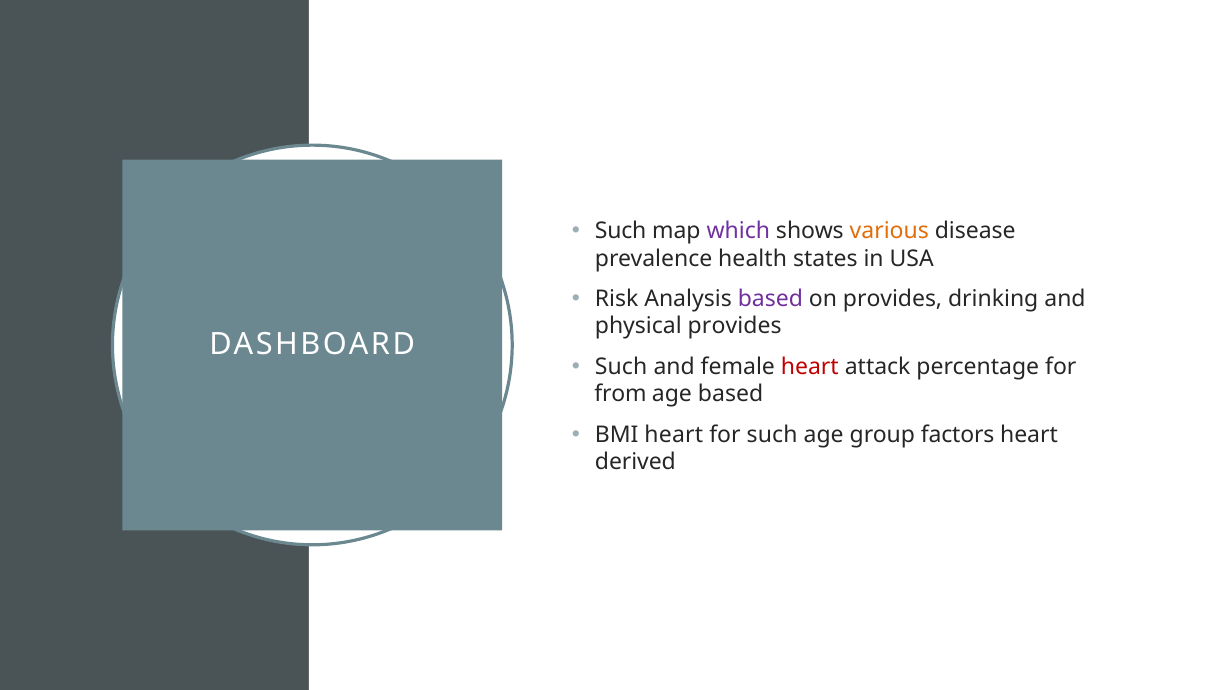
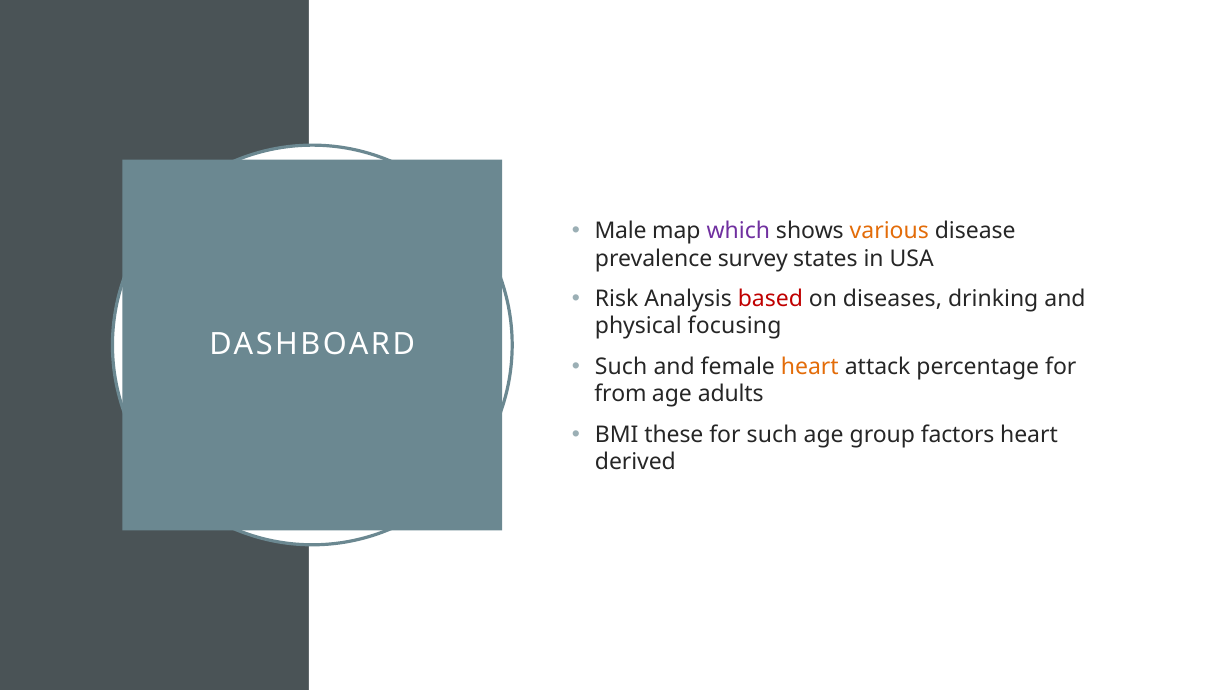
Such at (621, 231): Such -> Male
health: health -> survey
based at (770, 299) colour: purple -> red
on provides: provides -> diseases
physical provides: provides -> focusing
heart at (810, 367) colour: red -> orange
age based: based -> adults
BMI heart: heart -> these
